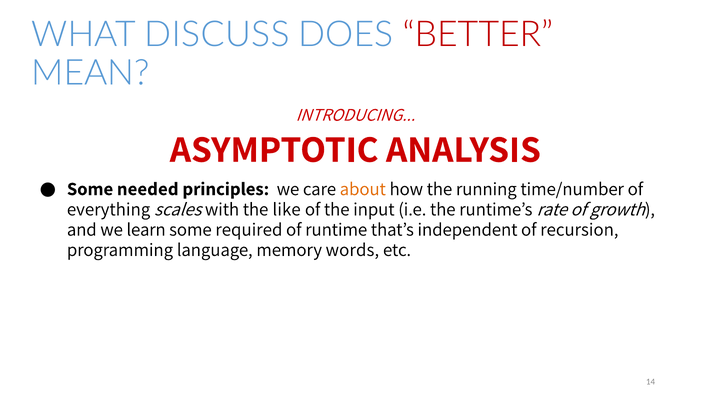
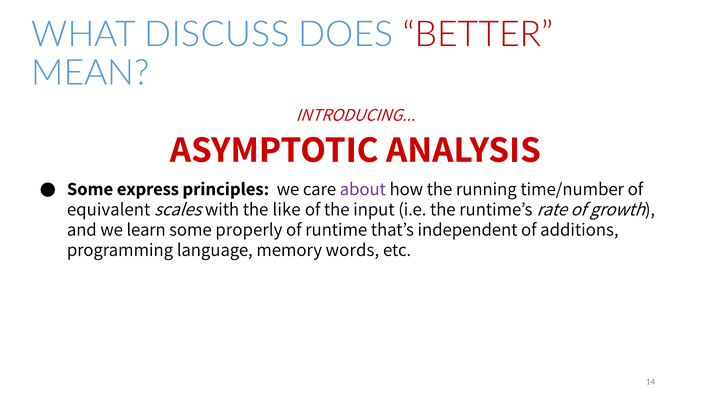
needed: needed -> express
about colour: orange -> purple
everything: everything -> equivalent
required: required -> properly
recursion: recursion -> additions
